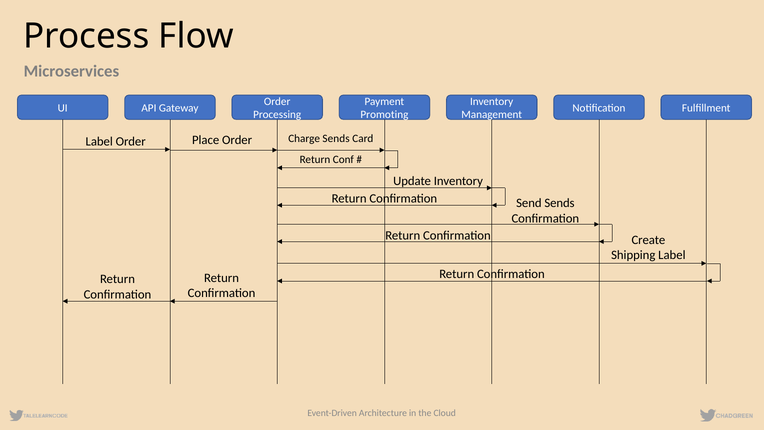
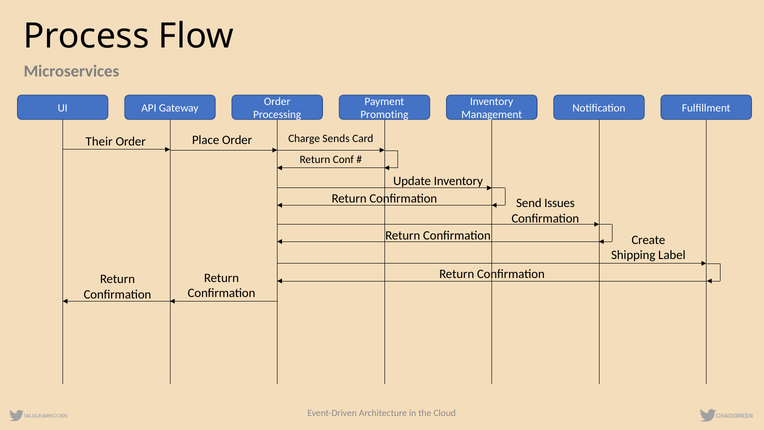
Label at (99, 141): Label -> Their
Send Sends: Sends -> Issues
